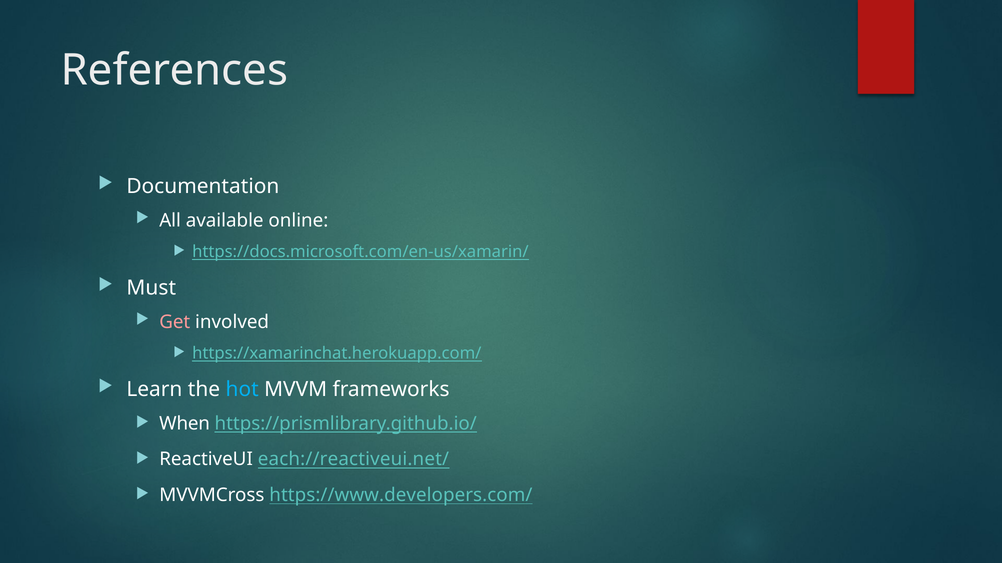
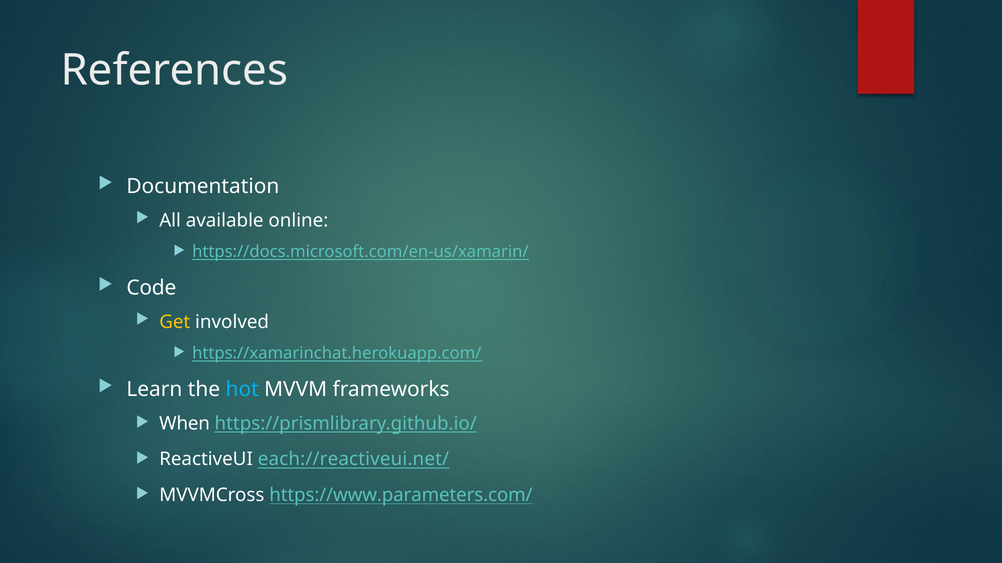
Must: Must -> Code
Get colour: pink -> yellow
https://www.developers.com/: https://www.developers.com/ -> https://www.parameters.com/
